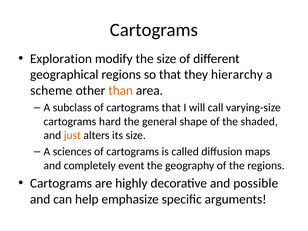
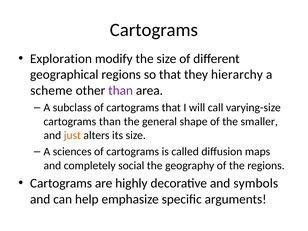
than at (121, 90) colour: orange -> purple
cartograms hard: hard -> than
shaded: shaded -> smaller
event: event -> social
possible: possible -> symbols
